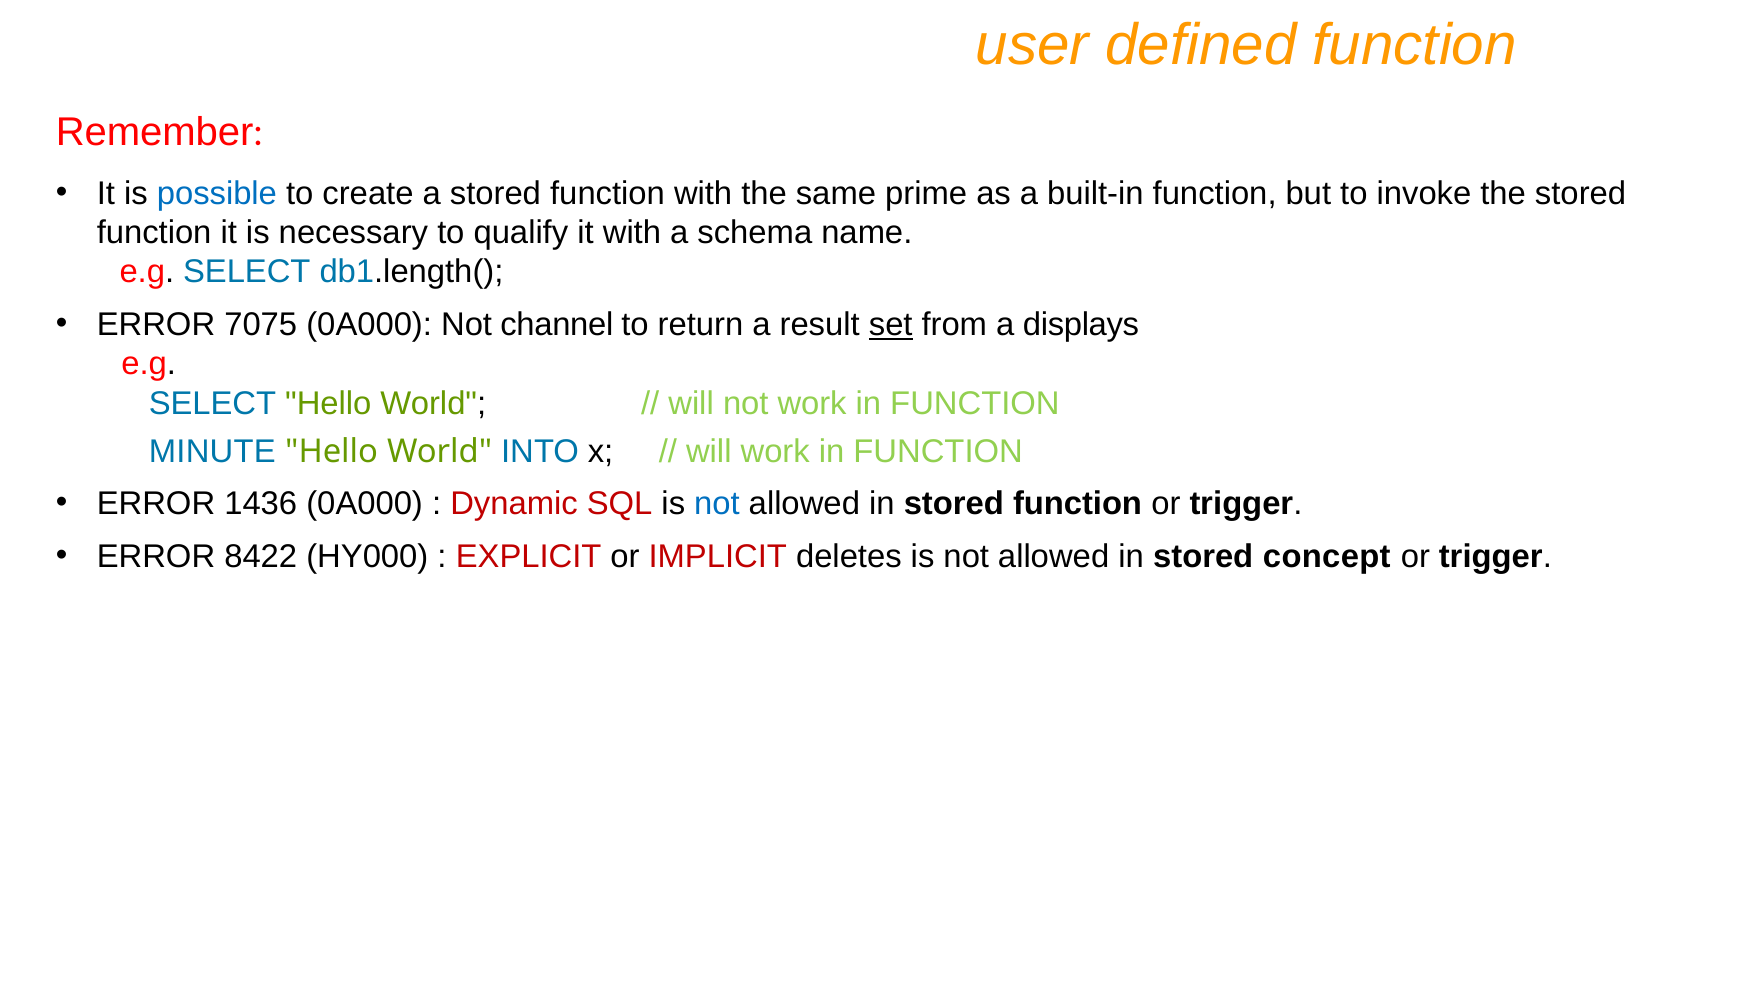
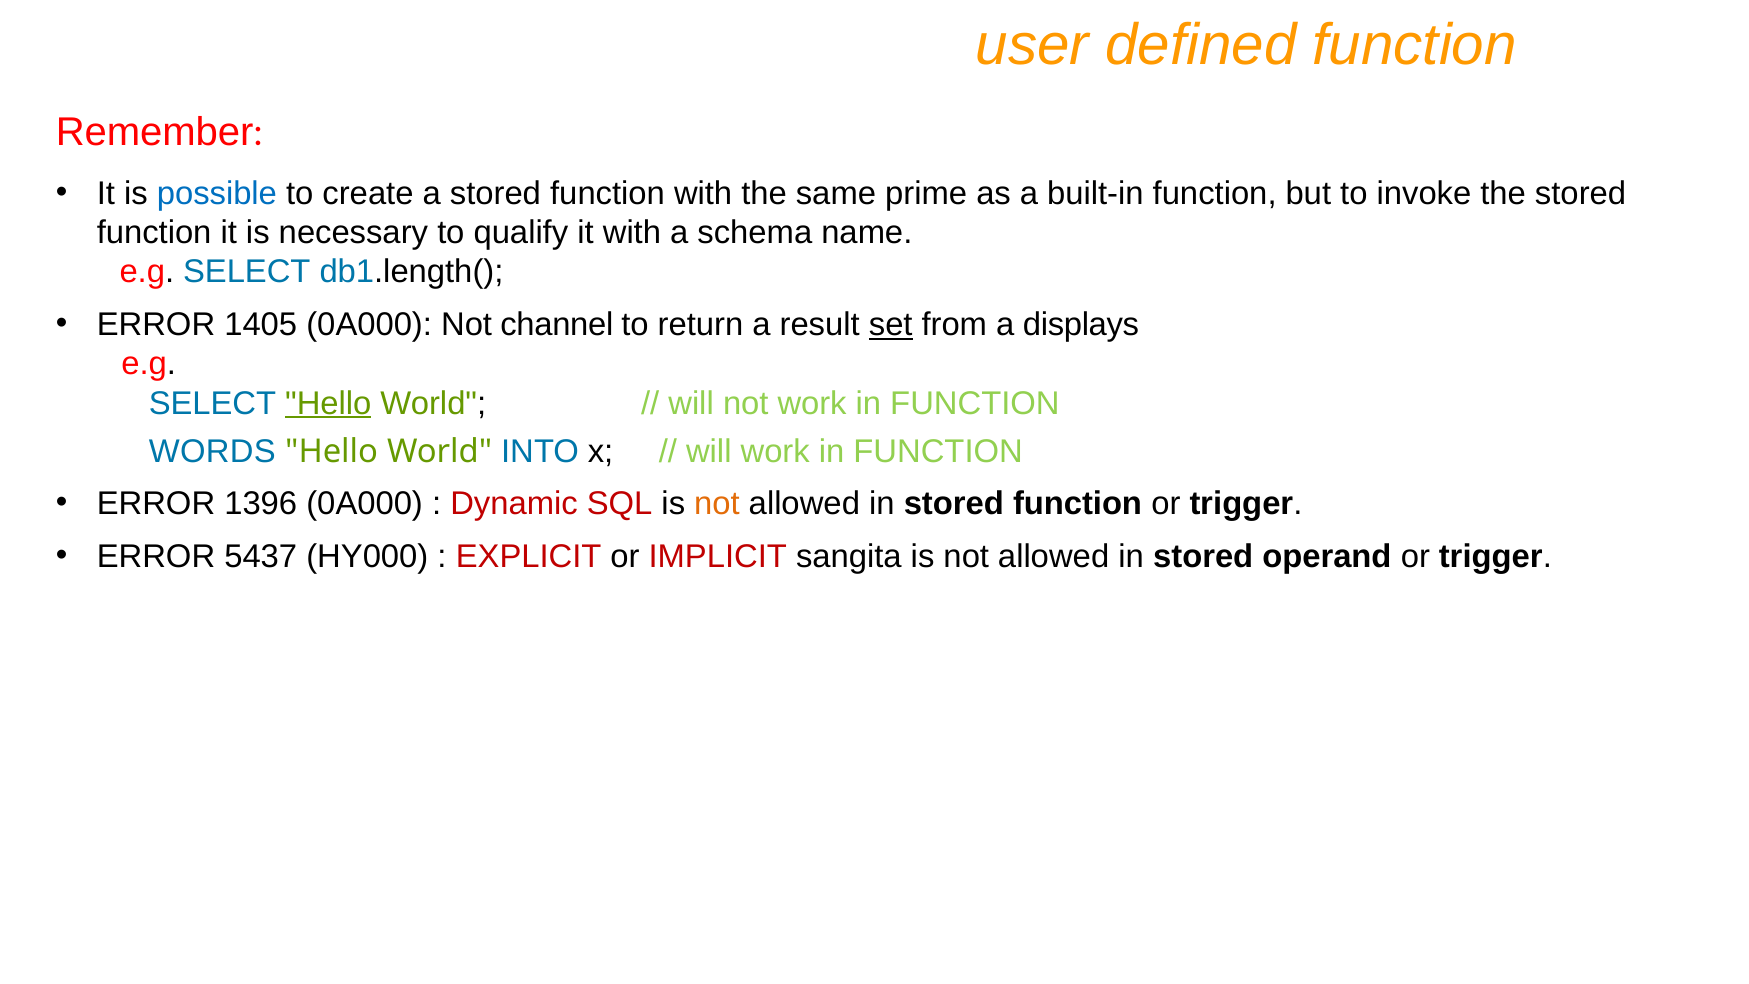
7075: 7075 -> 1405
Hello at (328, 403) underline: none -> present
MINUTE: MINUTE -> WORDS
1436: 1436 -> 1396
not at (717, 504) colour: blue -> orange
8422: 8422 -> 5437
deletes: deletes -> sangita
concept: concept -> operand
